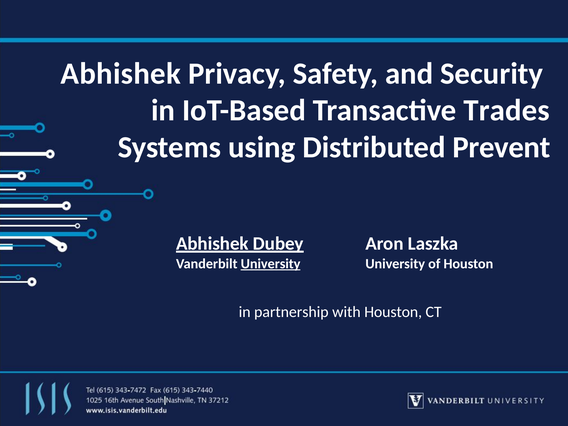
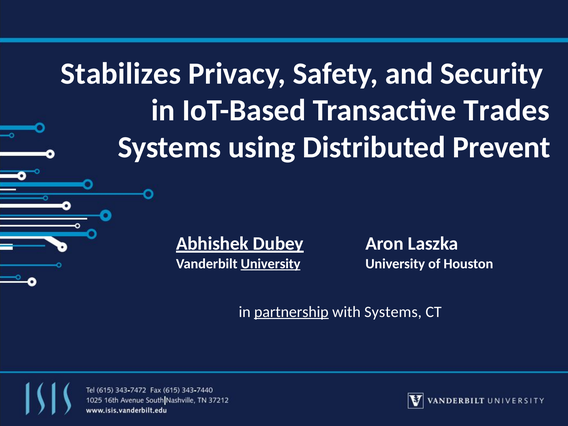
Abhishek at (121, 74): Abhishek -> Stabilizes
partnership underline: none -> present
with Houston: Houston -> Systems
